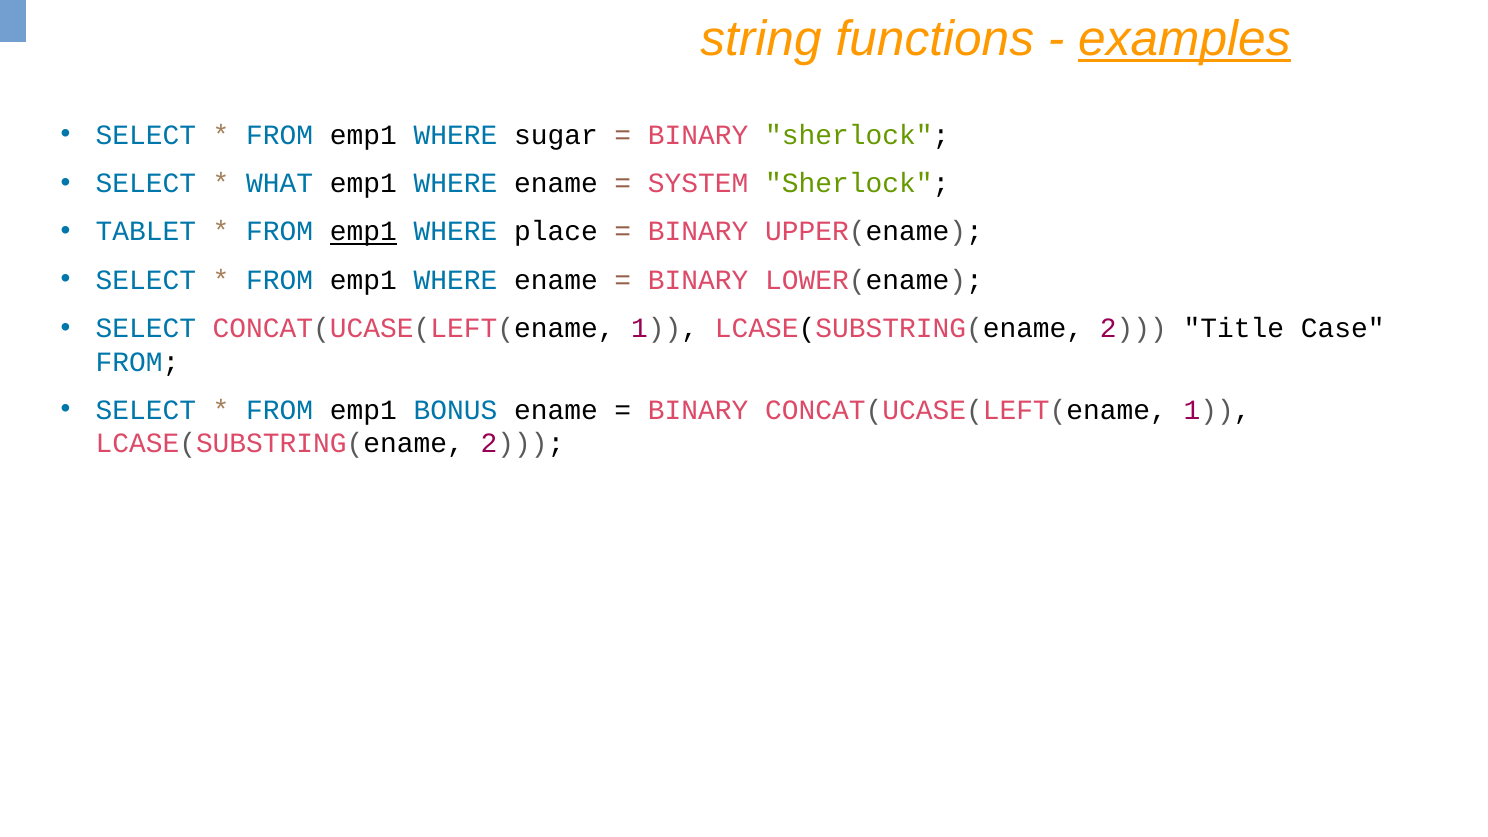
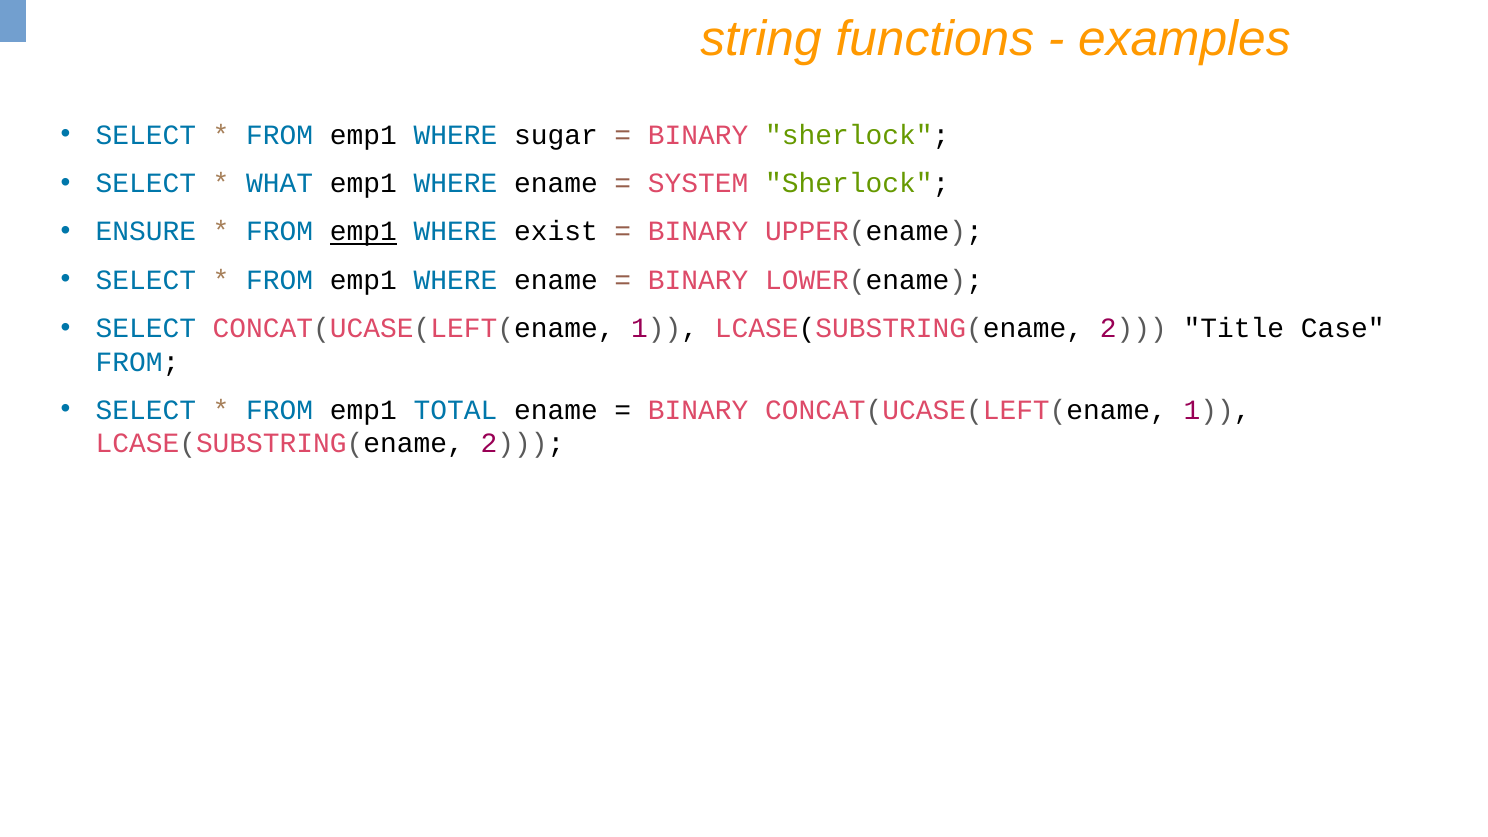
examples underline: present -> none
TABLET: TABLET -> ENSURE
place: place -> exist
BONUS: BONUS -> TOTAL
